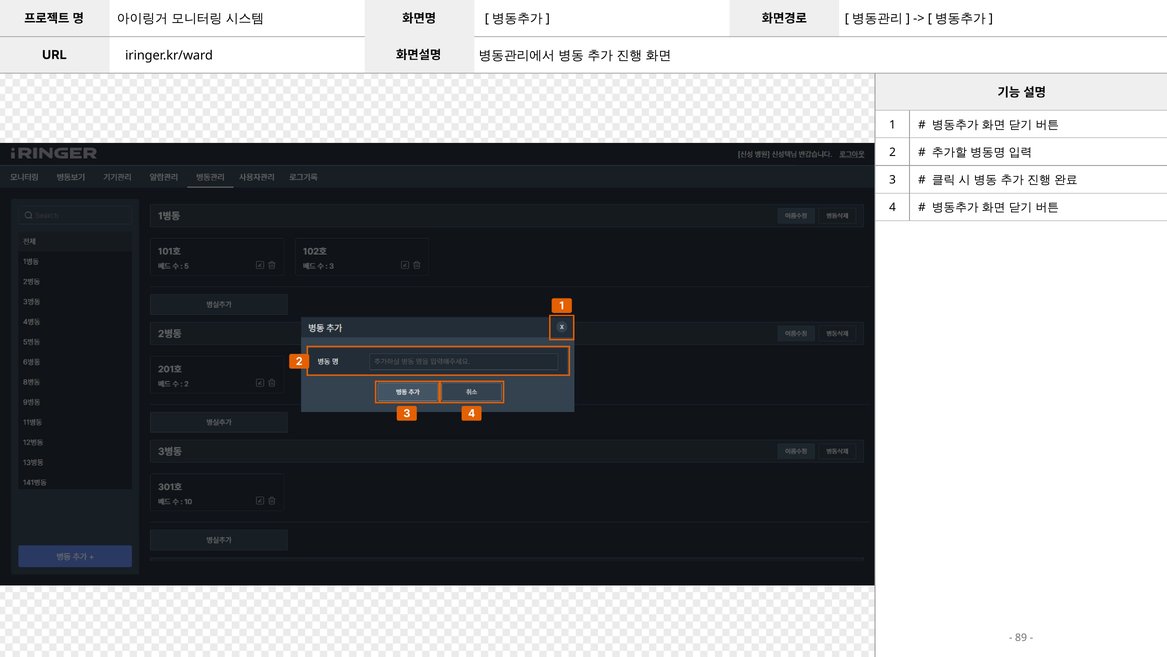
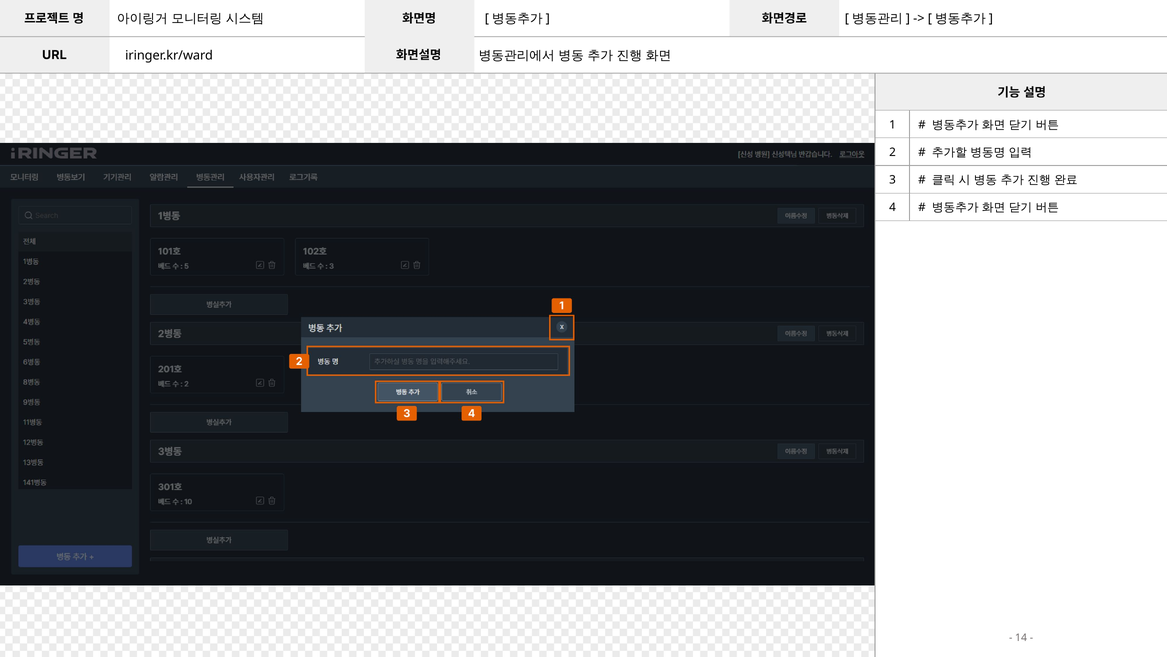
89: 89 -> 14
